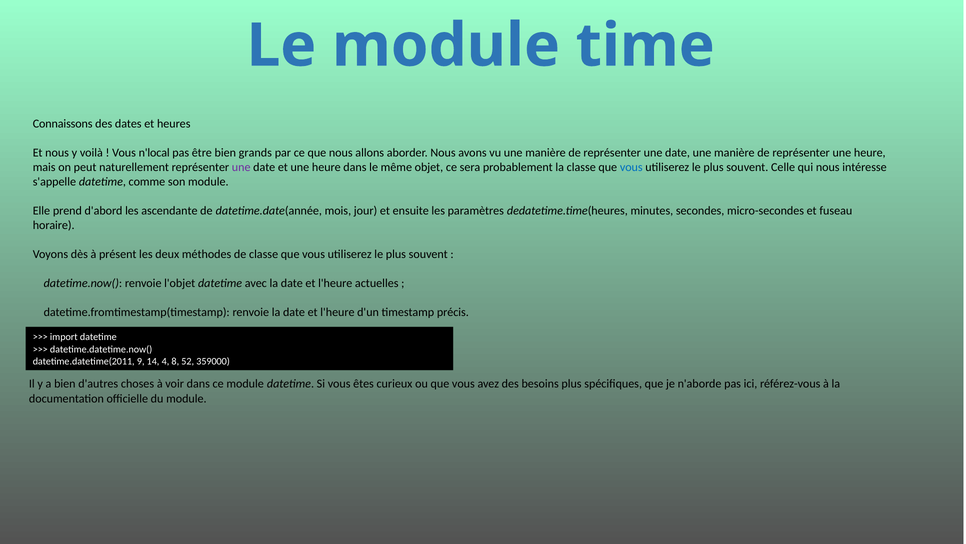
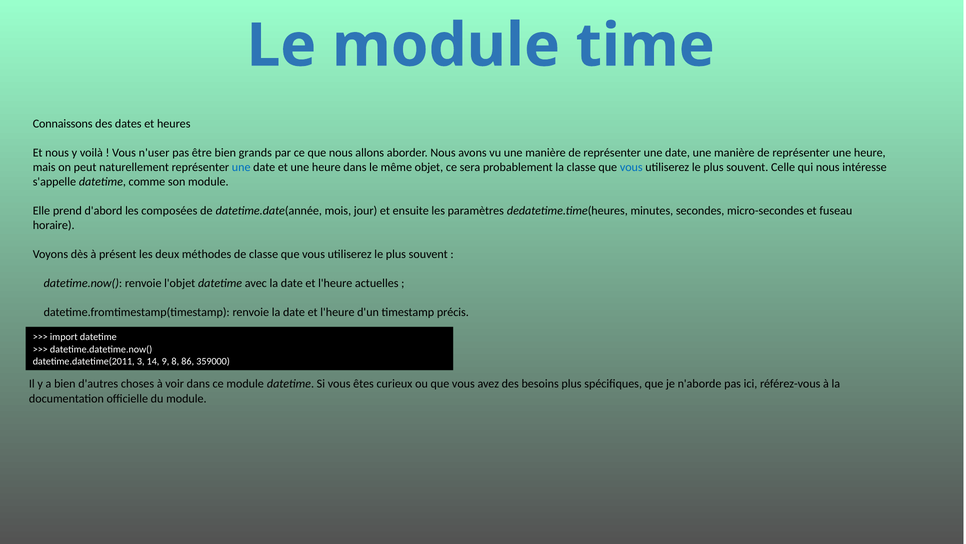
n'local: n'local -> n'user
une at (241, 167) colour: purple -> blue
ascendante: ascendante -> composées
9: 9 -> 3
4: 4 -> 9
52: 52 -> 86
